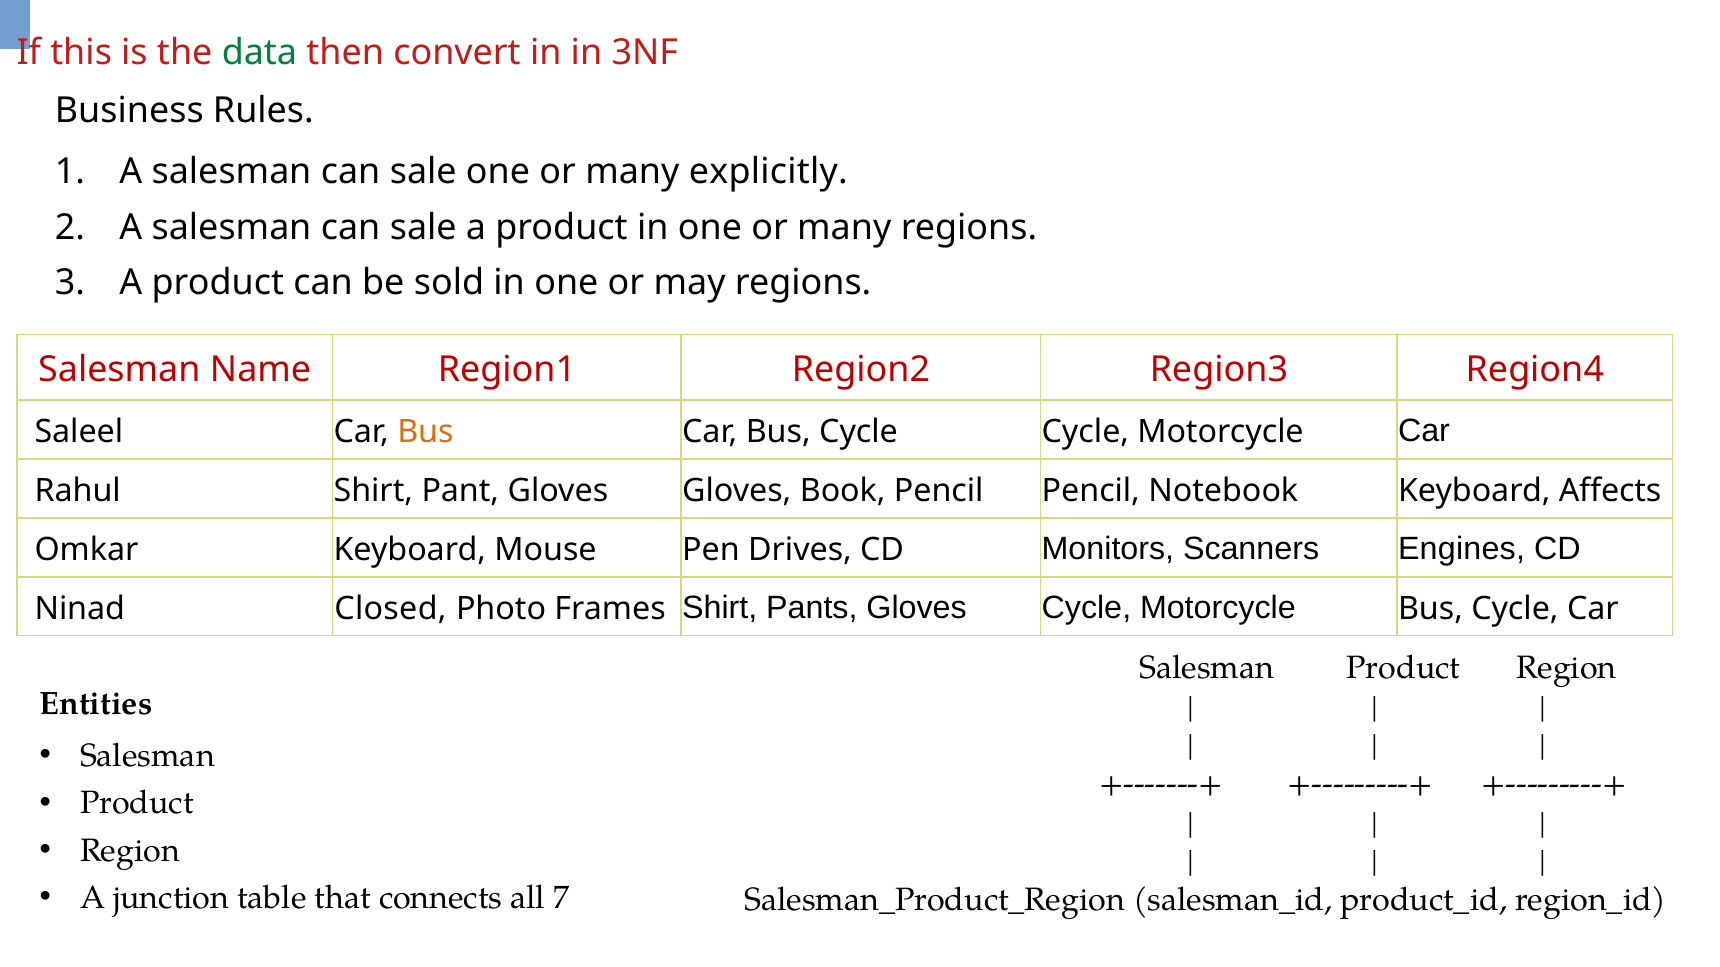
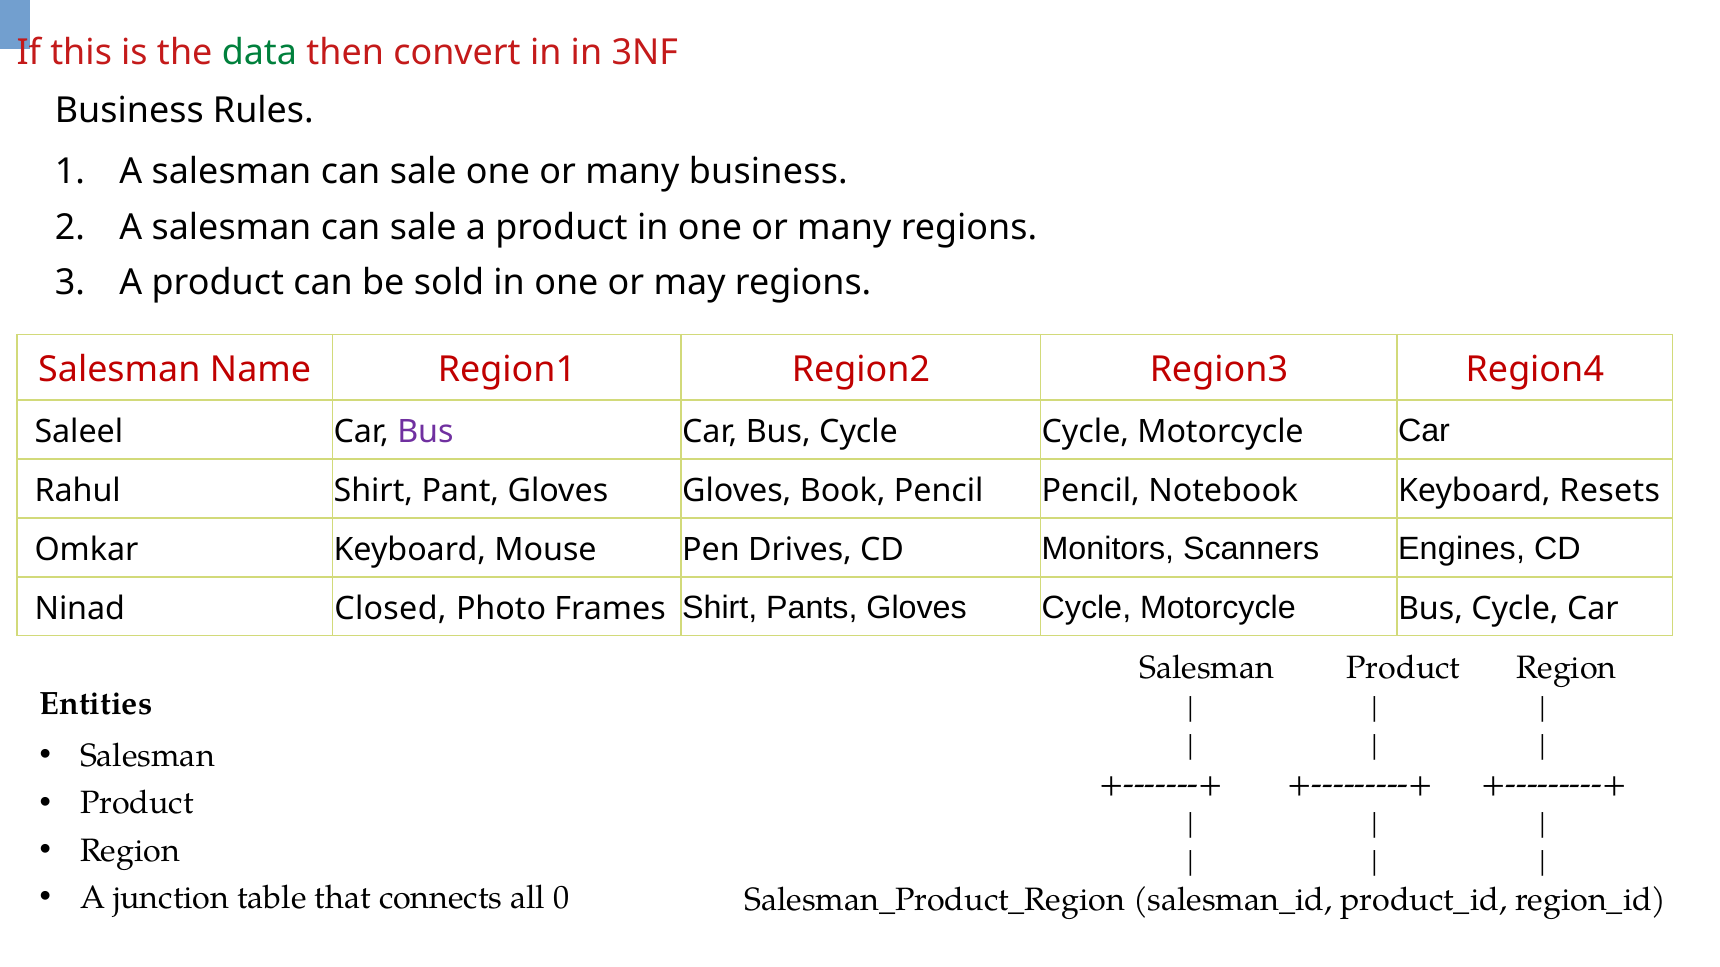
many explicitly: explicitly -> business
Bus at (425, 432) colour: orange -> purple
Affects: Affects -> Resets
7: 7 -> 0
